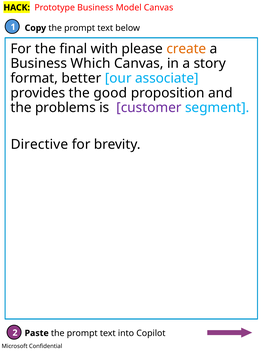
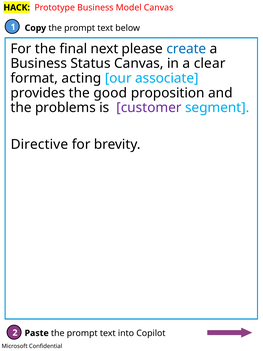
with: with -> next
create colour: orange -> blue
Which: Which -> Status
story: story -> clear
better: better -> acting
